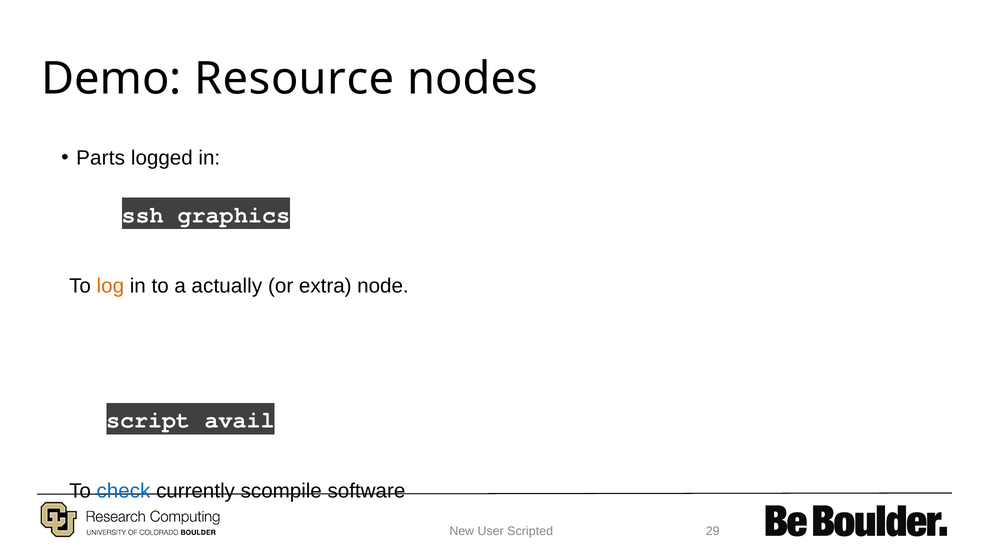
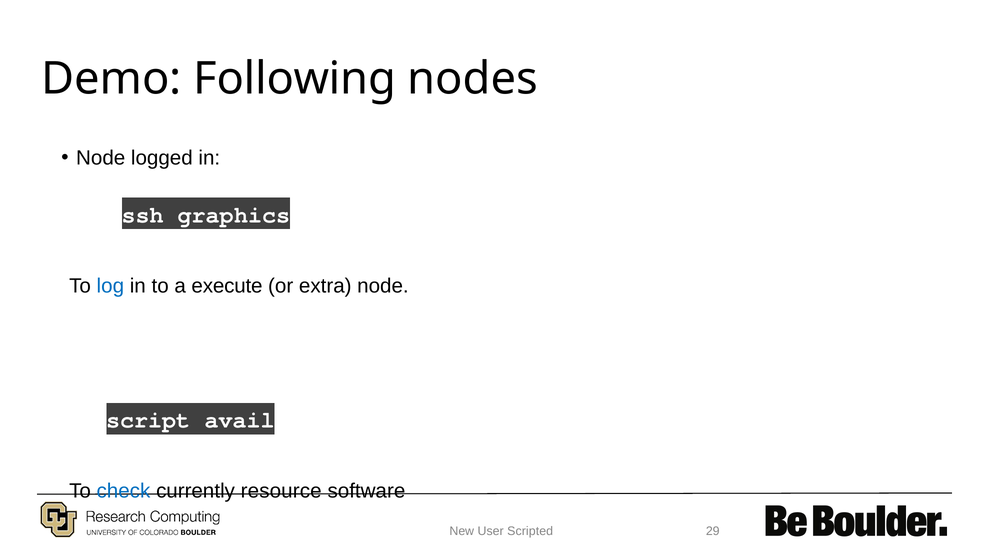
Resource: Resource -> Following
Parts at (101, 158): Parts -> Node
log colour: orange -> blue
actually: actually -> execute
scompile: scompile -> resource
